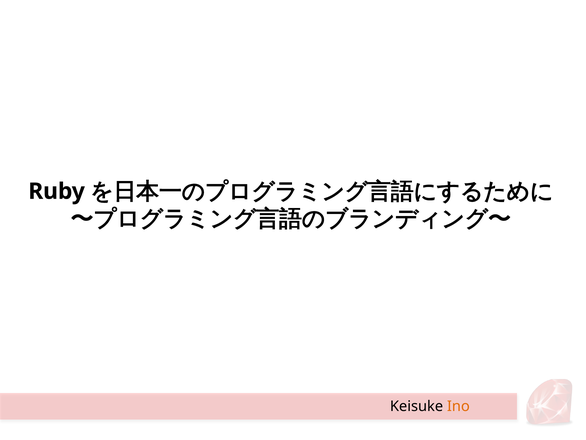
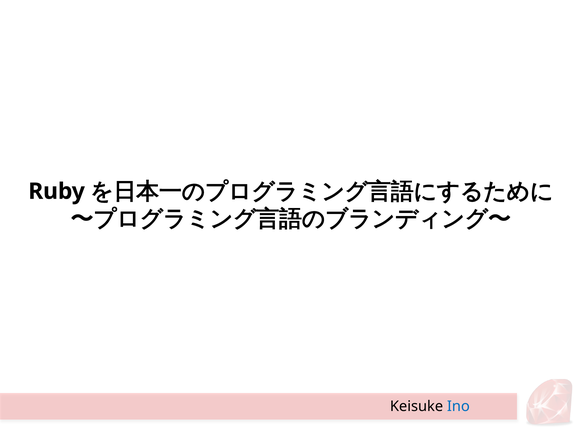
Ino colour: orange -> blue
